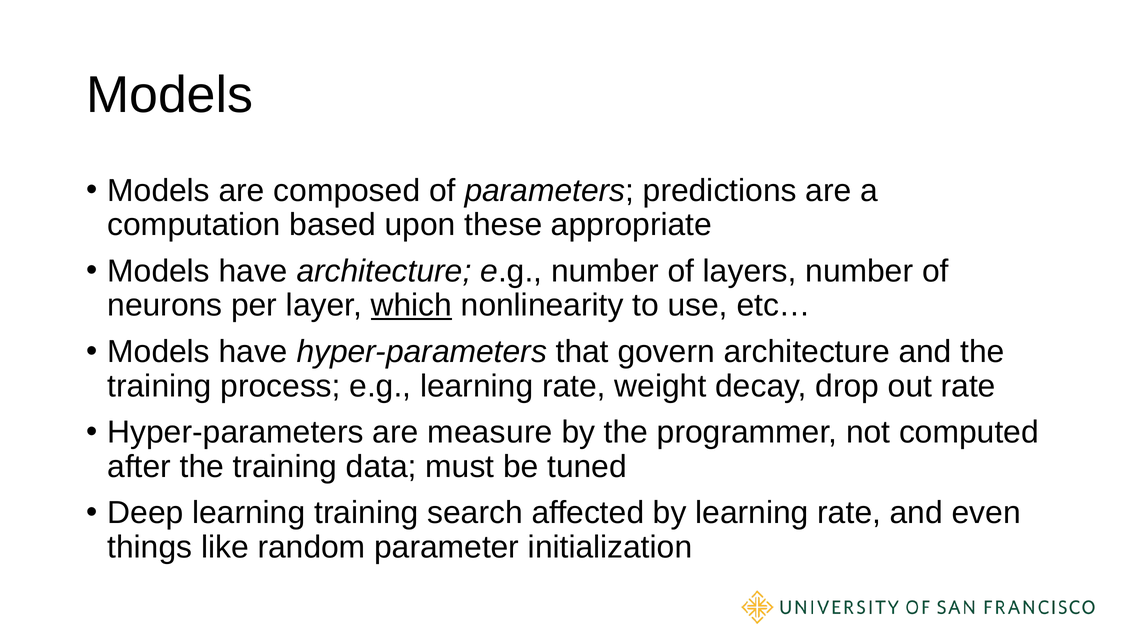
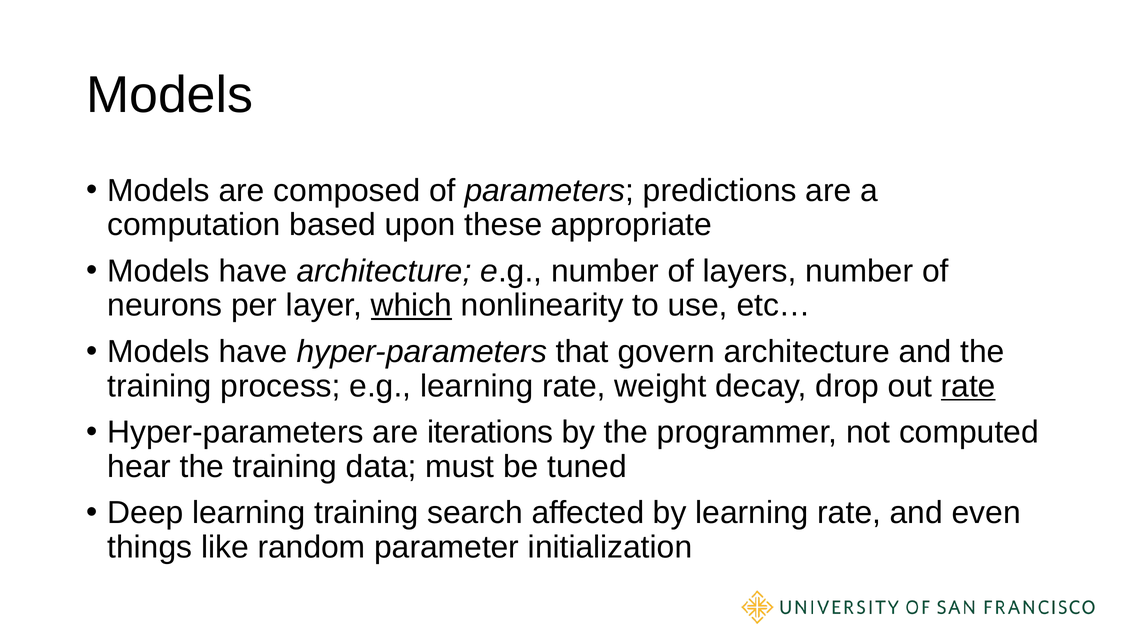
rate at (968, 386) underline: none -> present
measure: measure -> iterations
after: after -> hear
